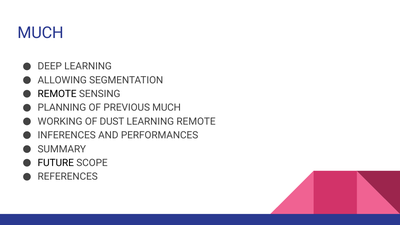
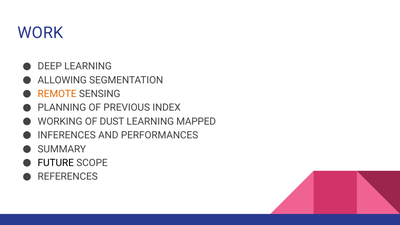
MUCH at (41, 33): MUCH -> WORK
REMOTE at (57, 94) colour: black -> orange
PREVIOUS MUCH: MUCH -> INDEX
LEARNING REMOTE: REMOTE -> MAPPED
